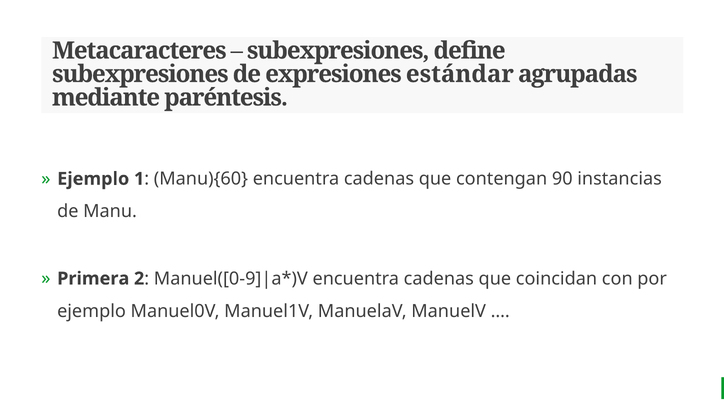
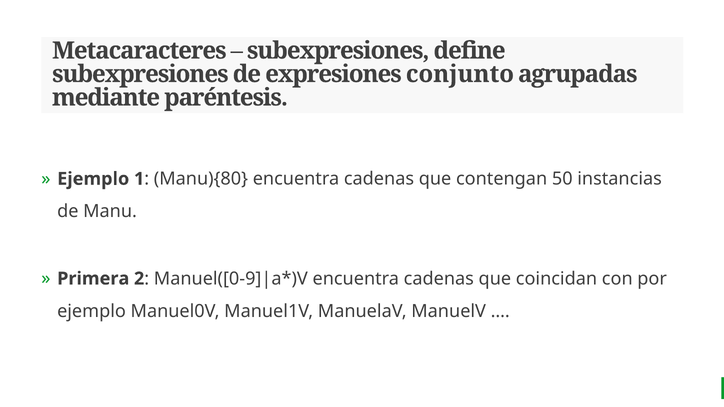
estándar: estándar -> conjunto
Manu){60: Manu){60 -> Manu){80
90: 90 -> 50
